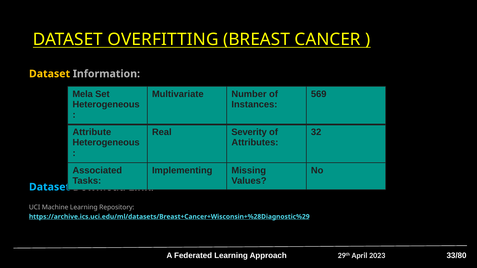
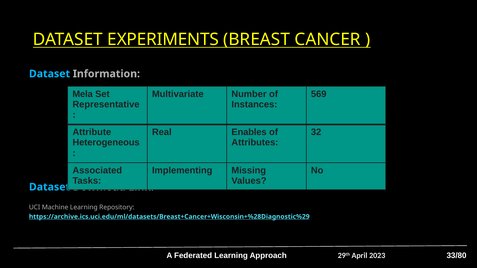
OVERFITTING: OVERFITTING -> EXPERIMENTS
Dataset at (50, 74) colour: yellow -> light blue
Heterogeneous at (106, 105): Heterogeneous -> Representative
Severity: Severity -> Enables
